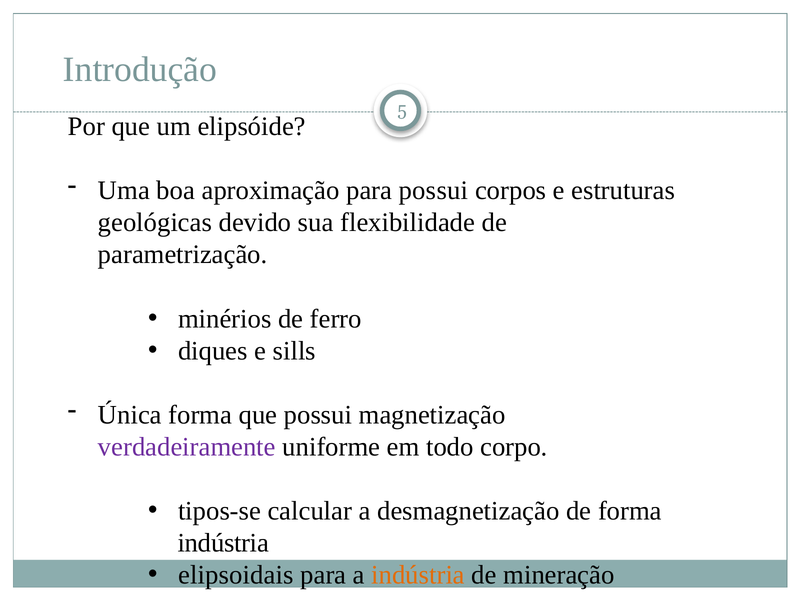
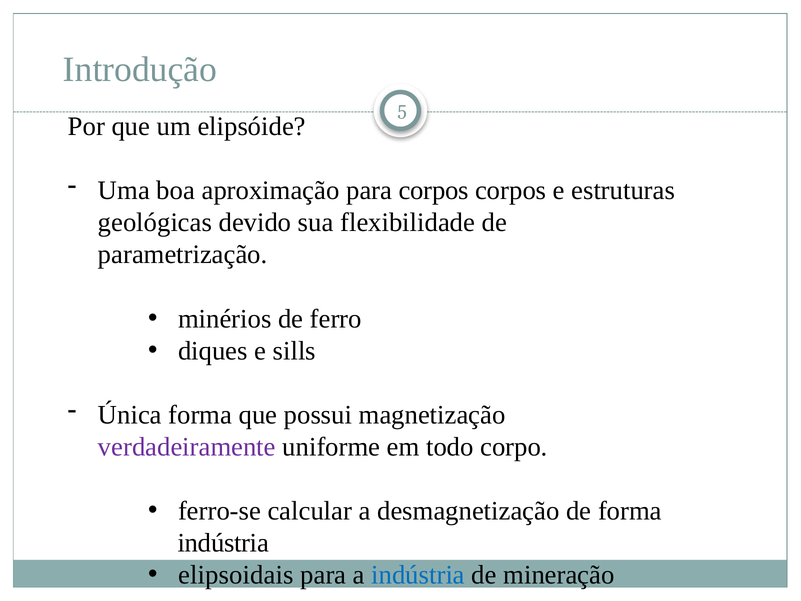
para possui: possui -> corpos
tipos-se: tipos-se -> ferro-se
indústria at (418, 575) colour: orange -> blue
